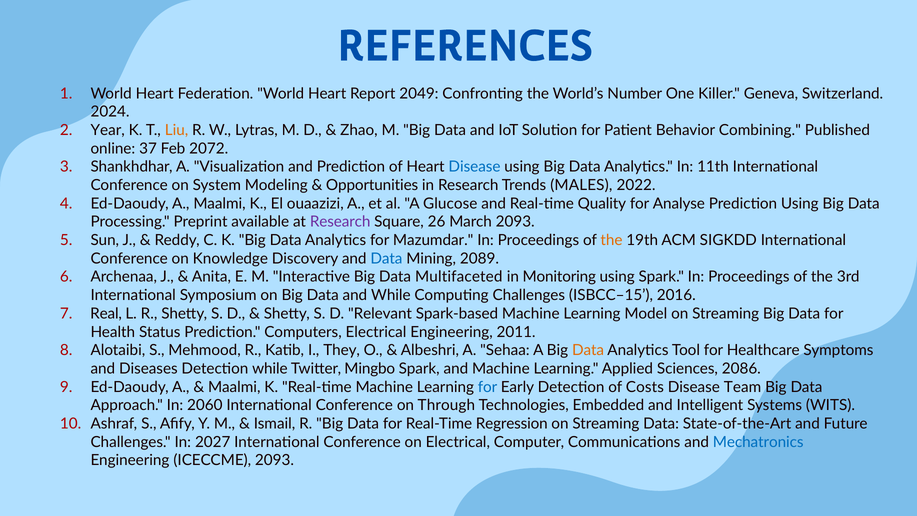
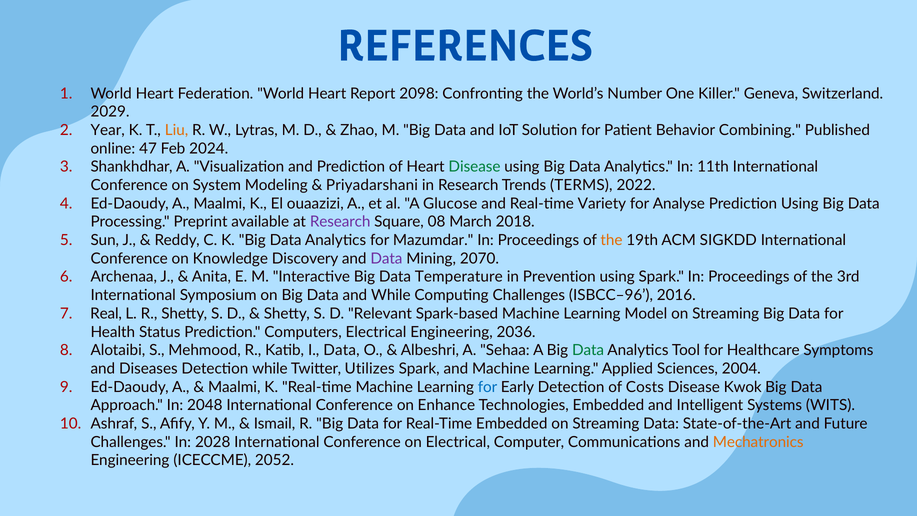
2049: 2049 -> 2098
2024: 2024 -> 2029
37: 37 -> 47
2072: 2072 -> 2024
Disease at (474, 167) colour: blue -> green
Opportunities: Opportunities -> Priyadarshani
MALES: MALES -> TERMS
Quality: Quality -> Variety
26: 26 -> 08
March 2093: 2093 -> 2018
Data at (386, 259) colour: blue -> purple
2089: 2089 -> 2070
Multifaceted: Multifaceted -> Temperature
Monitoring: Monitoring -> Prevention
ISBCC–15: ISBCC–15 -> ISBCC–96
2011: 2011 -> 2036
I They: They -> Data
Data at (588, 350) colour: orange -> green
Mingbo: Mingbo -> Utilizes
2086: 2086 -> 2004
Team: Team -> Kwok
2060: 2060 -> 2048
Through: Through -> Enhance
Real-Time Regression: Regression -> Embedded
2027: 2027 -> 2028
Mechatronics colour: blue -> orange
ICECCME 2093: 2093 -> 2052
